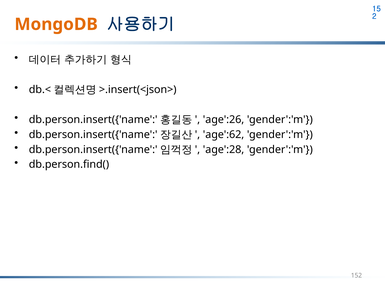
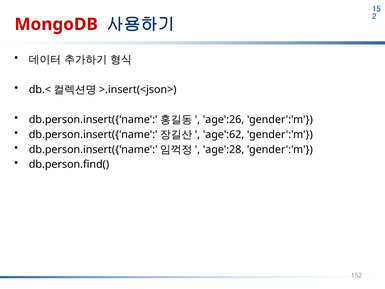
MongoDB colour: orange -> red
